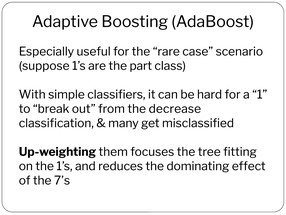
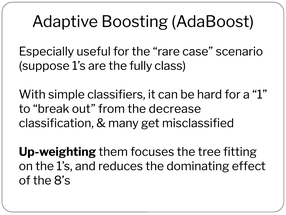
part: part -> fully
7’s: 7’s -> 8’s
